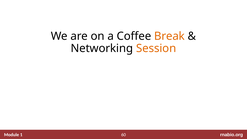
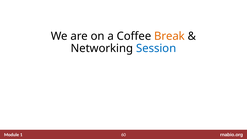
Session colour: orange -> blue
